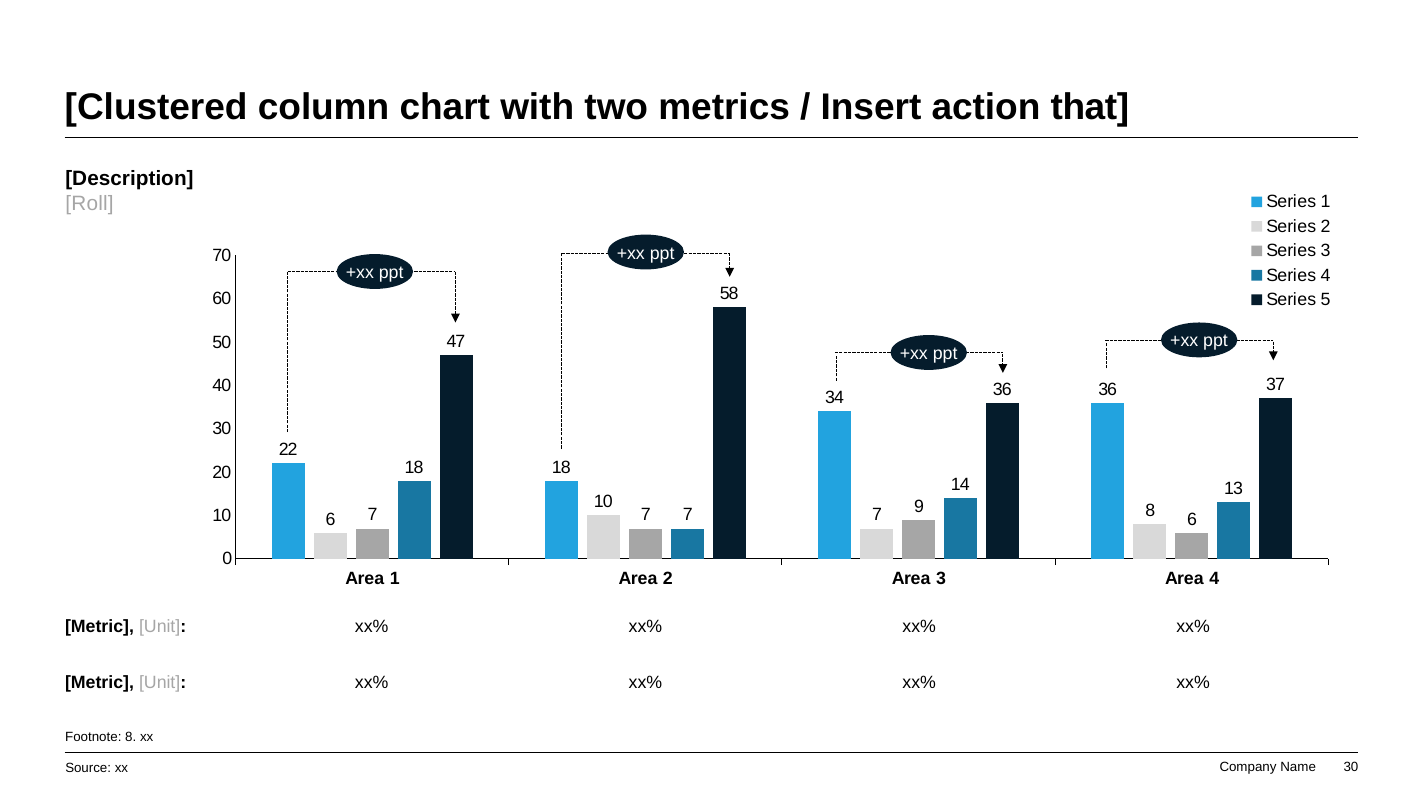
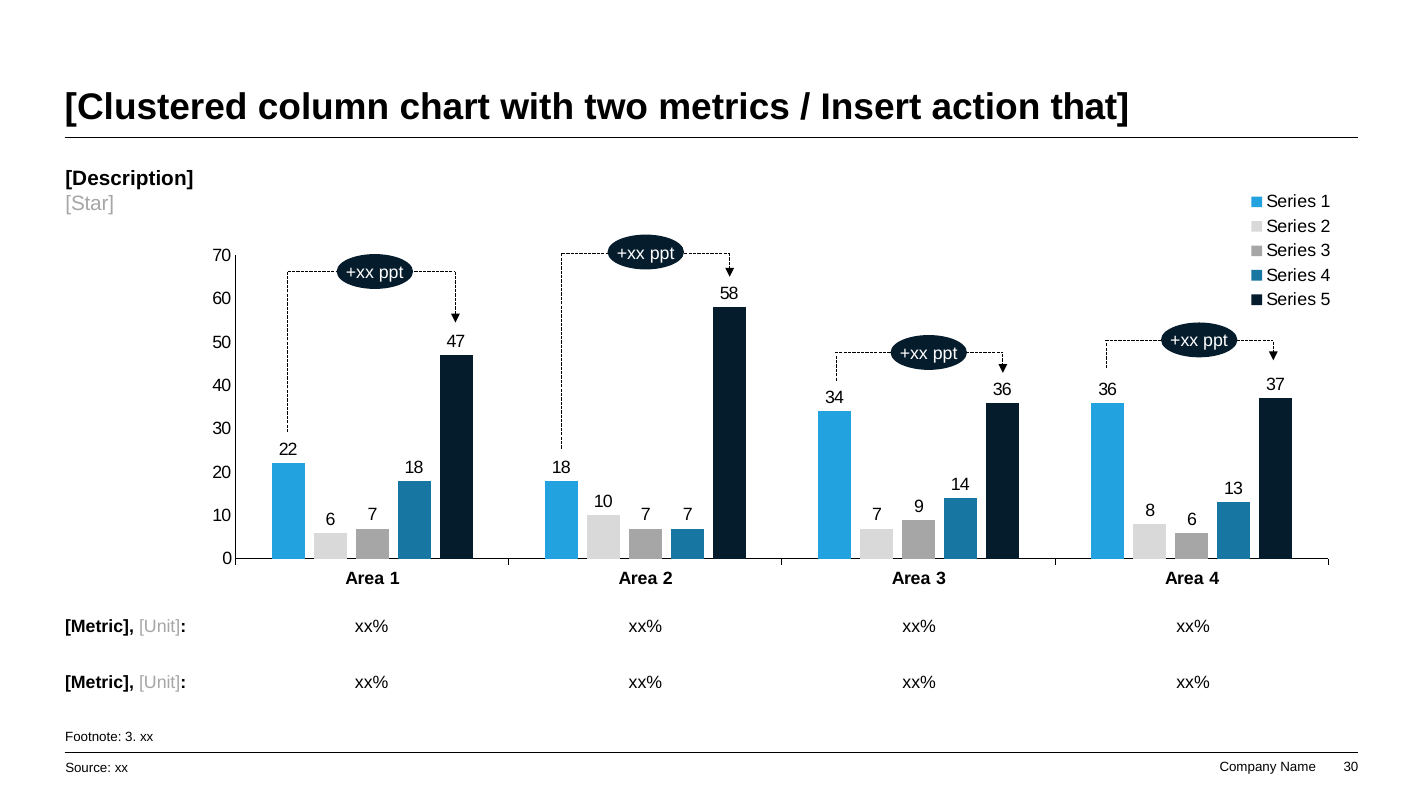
Roll: Roll -> Star
Footnote 8: 8 -> 3
